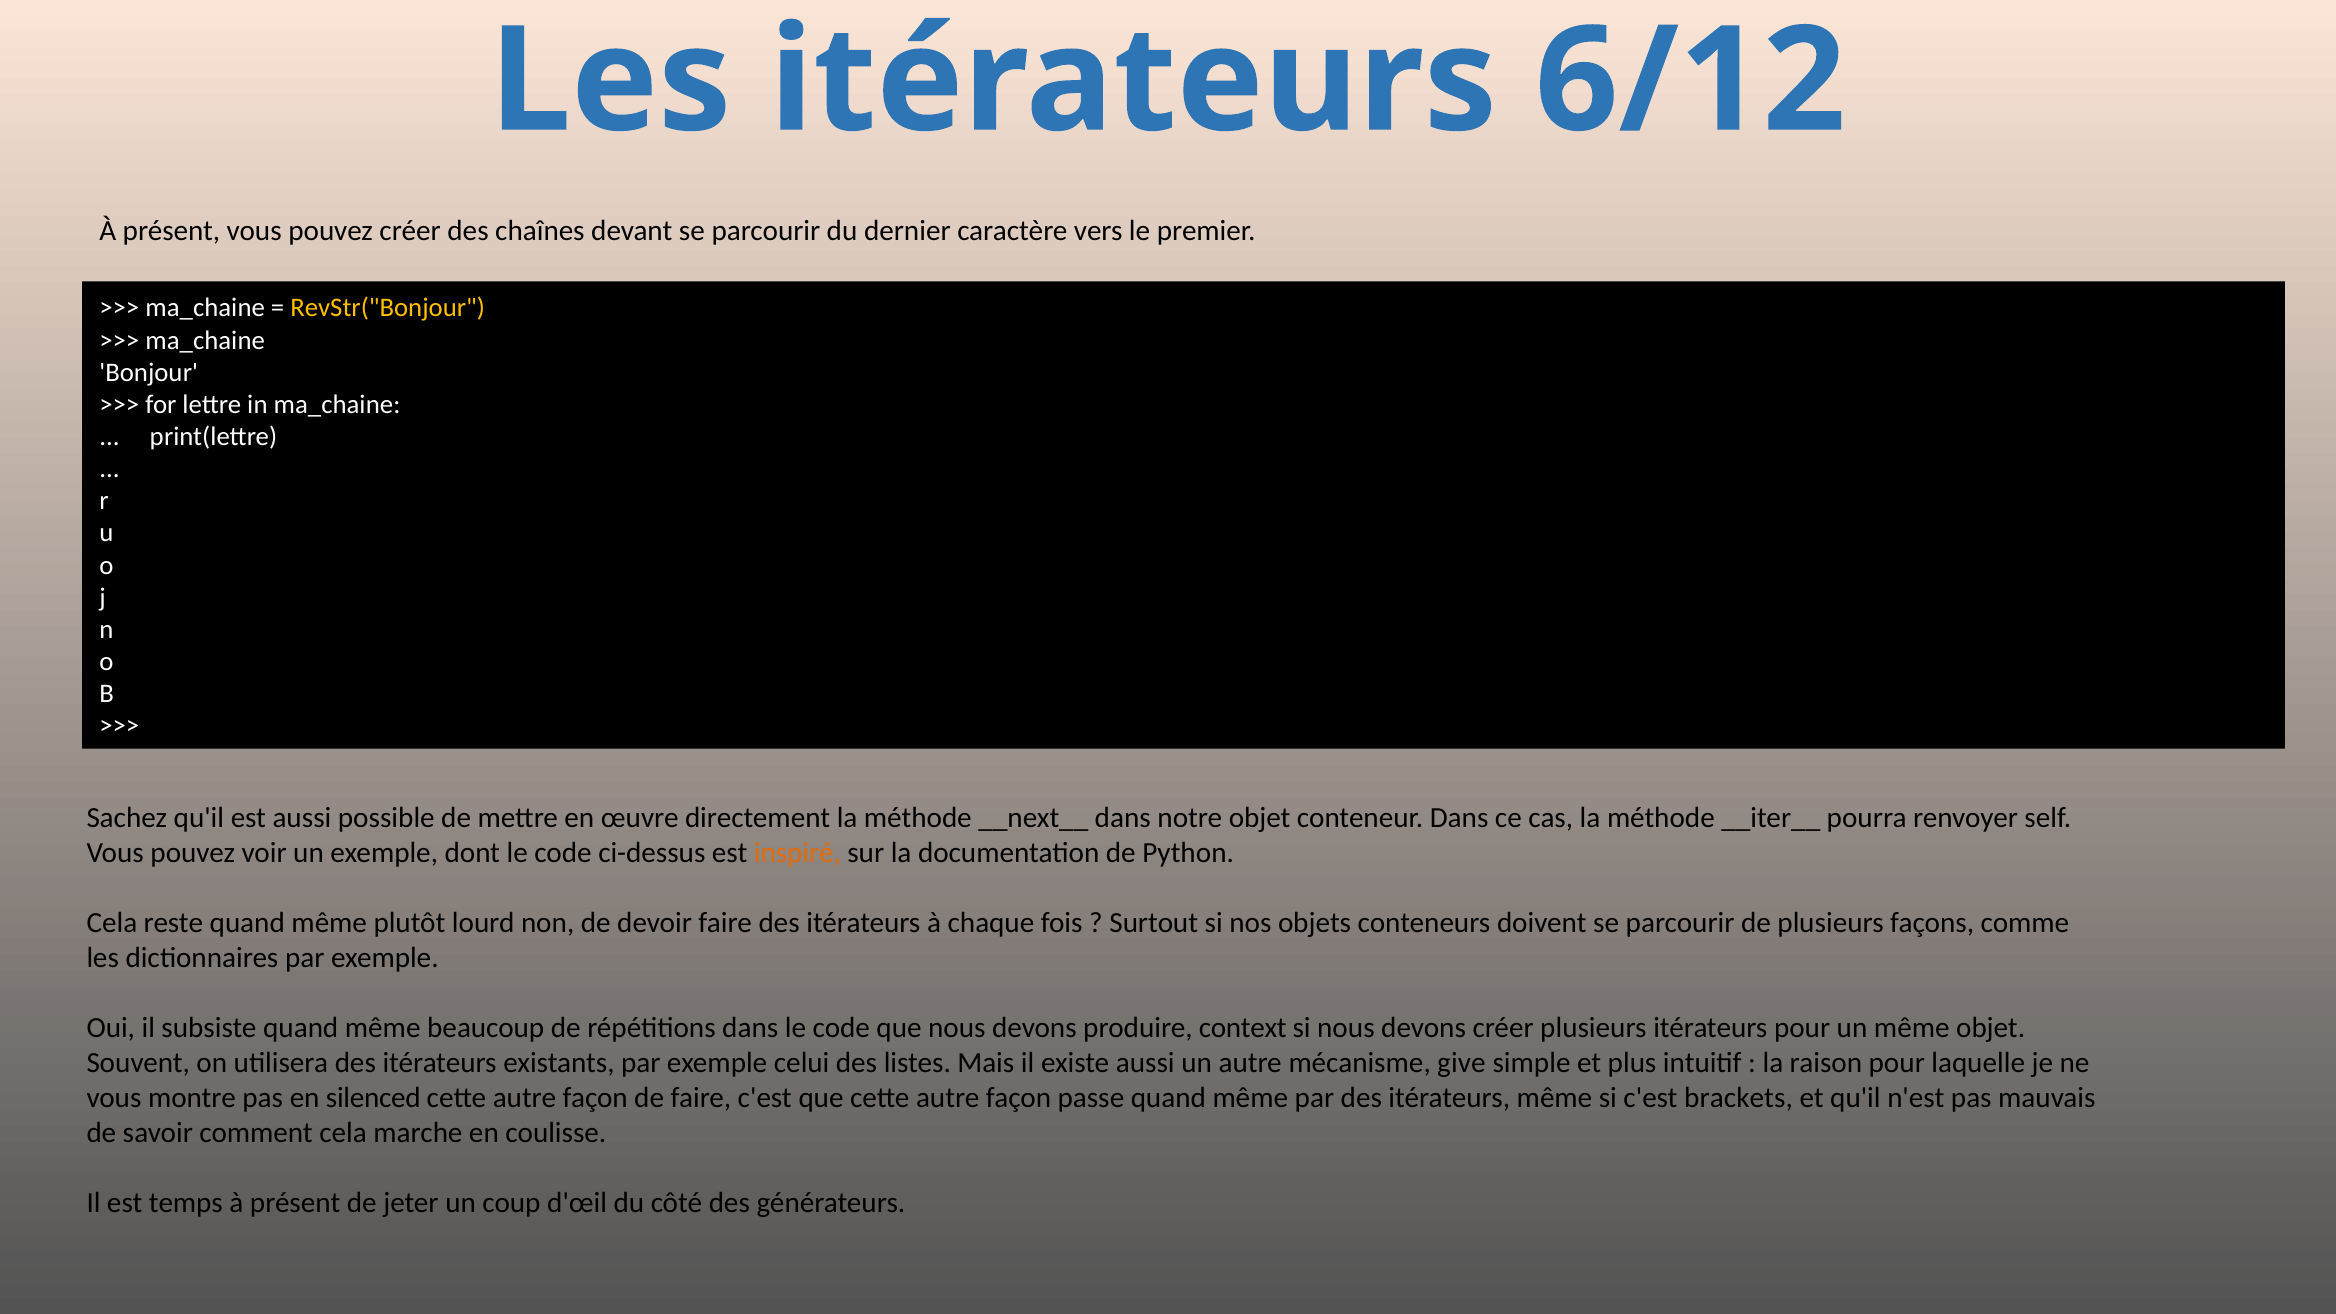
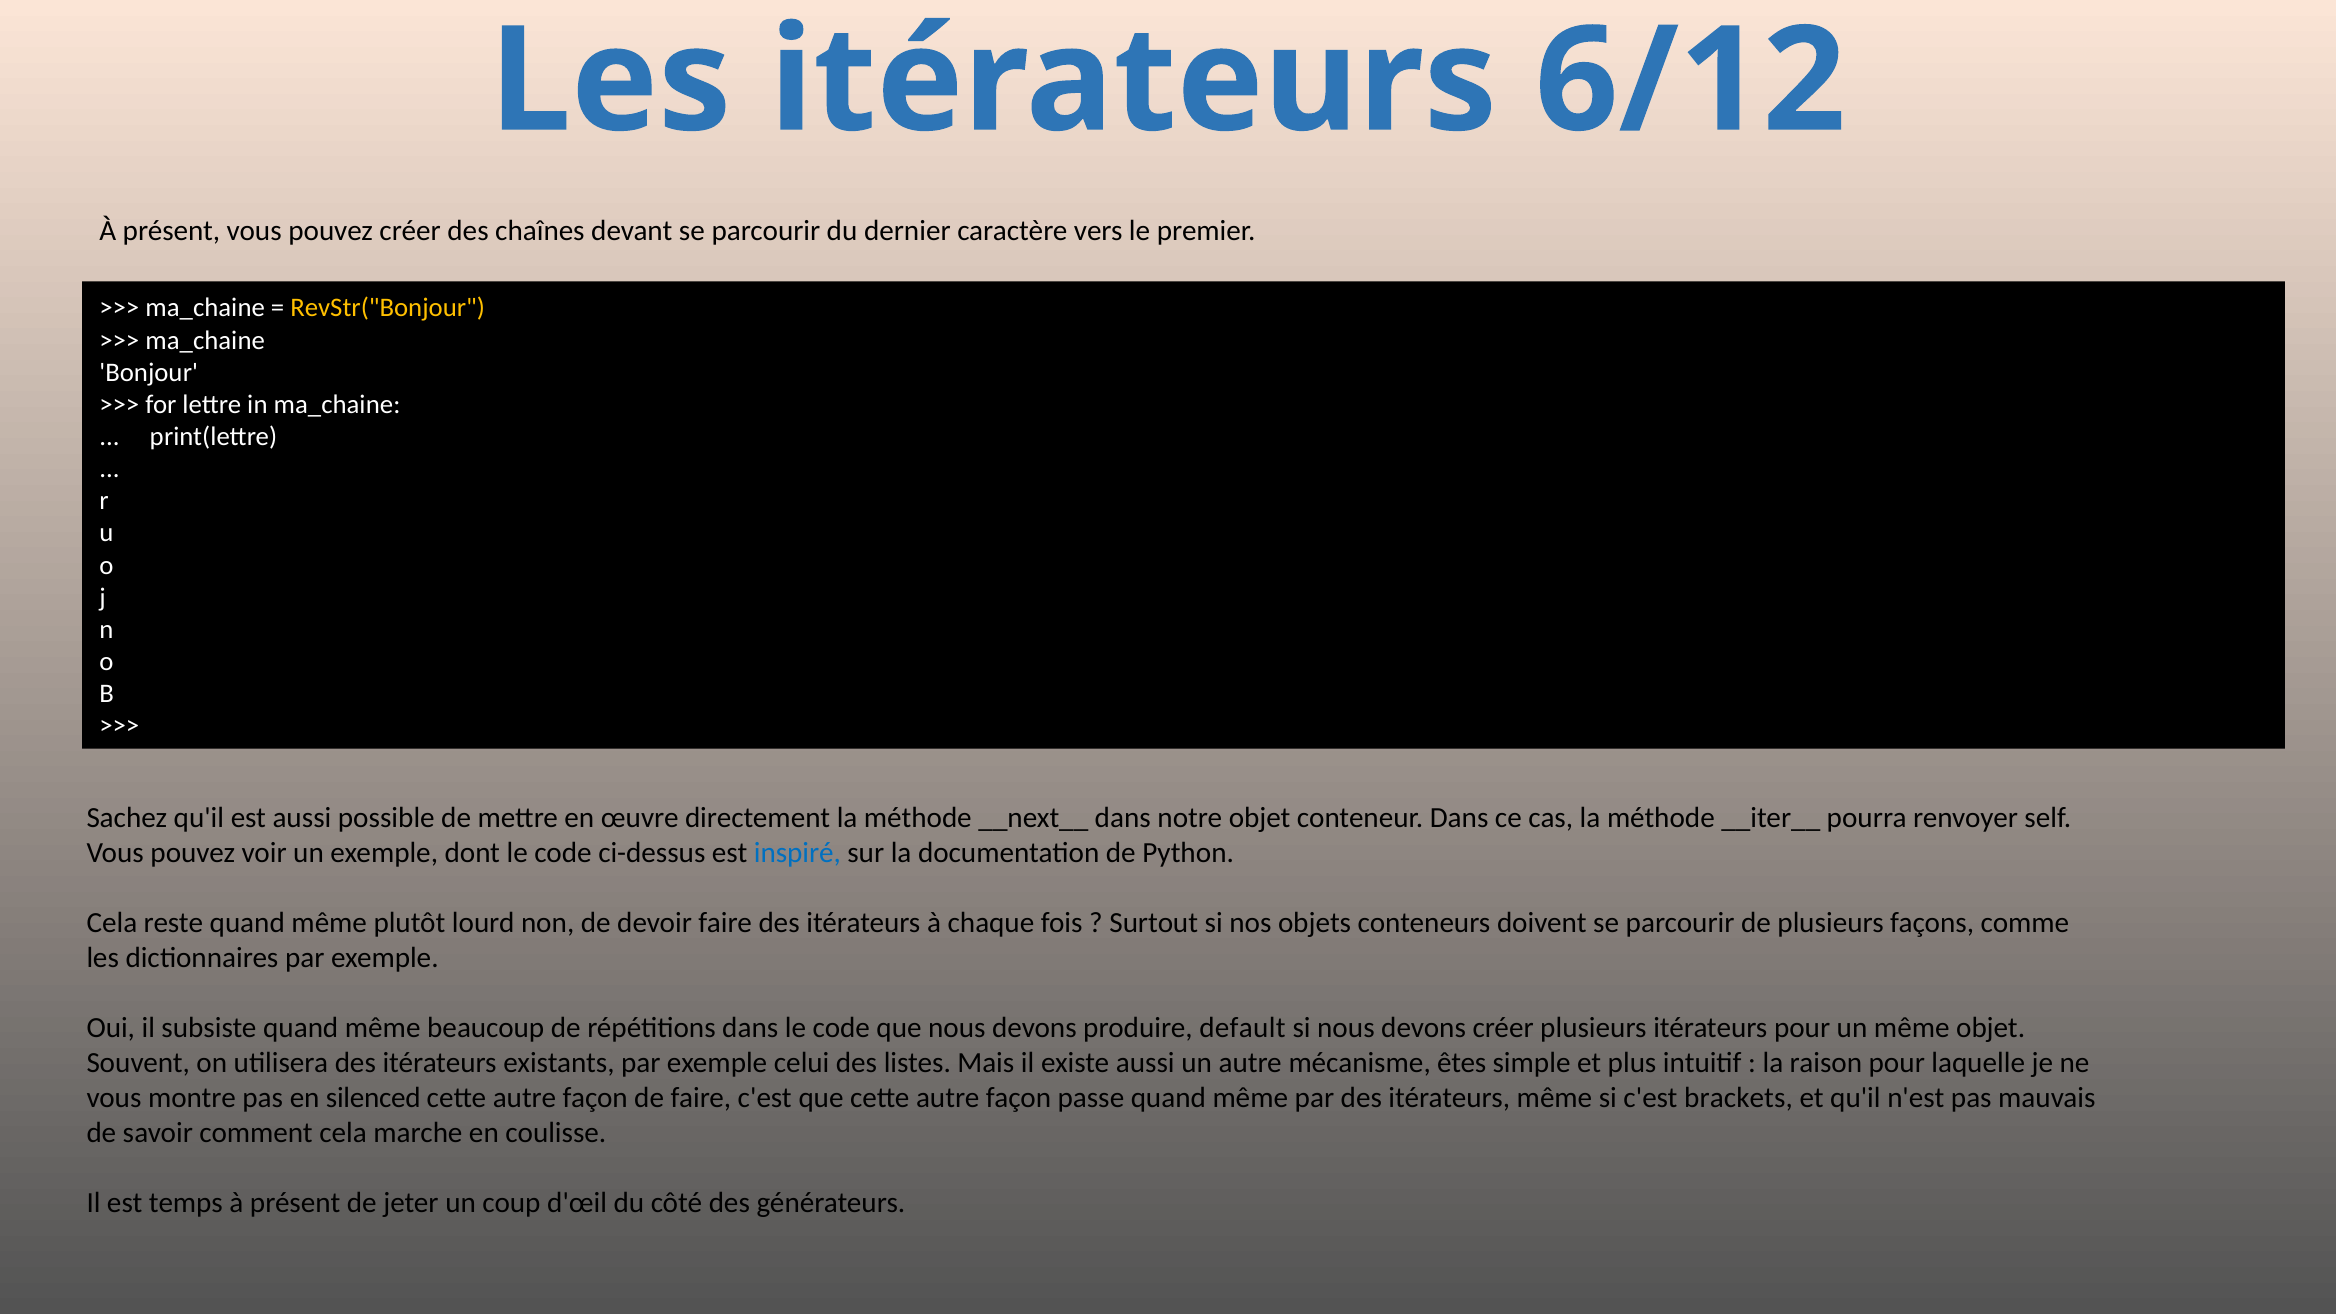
inspiré colour: orange -> blue
context: context -> default
give: give -> êtes
